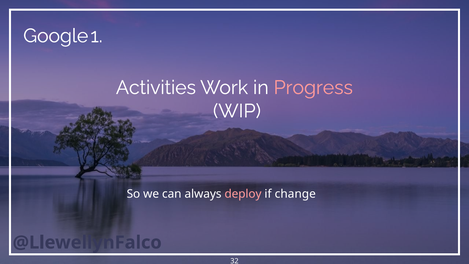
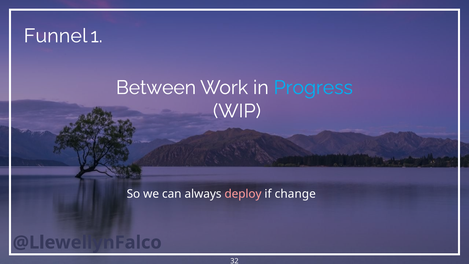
Google: Google -> Funnel
Activities: Activities -> Between
Progress colour: pink -> light blue
